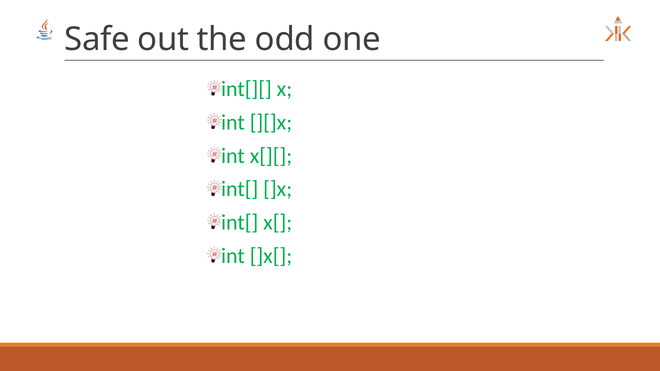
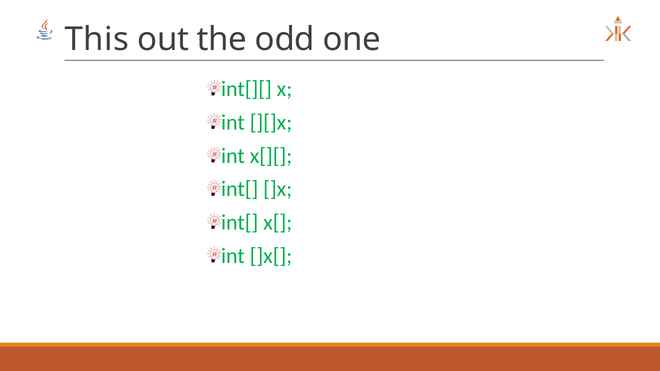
Safe: Safe -> This
